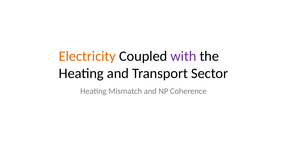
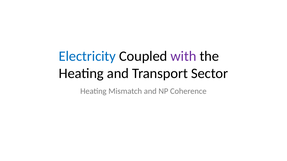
Electricity colour: orange -> blue
